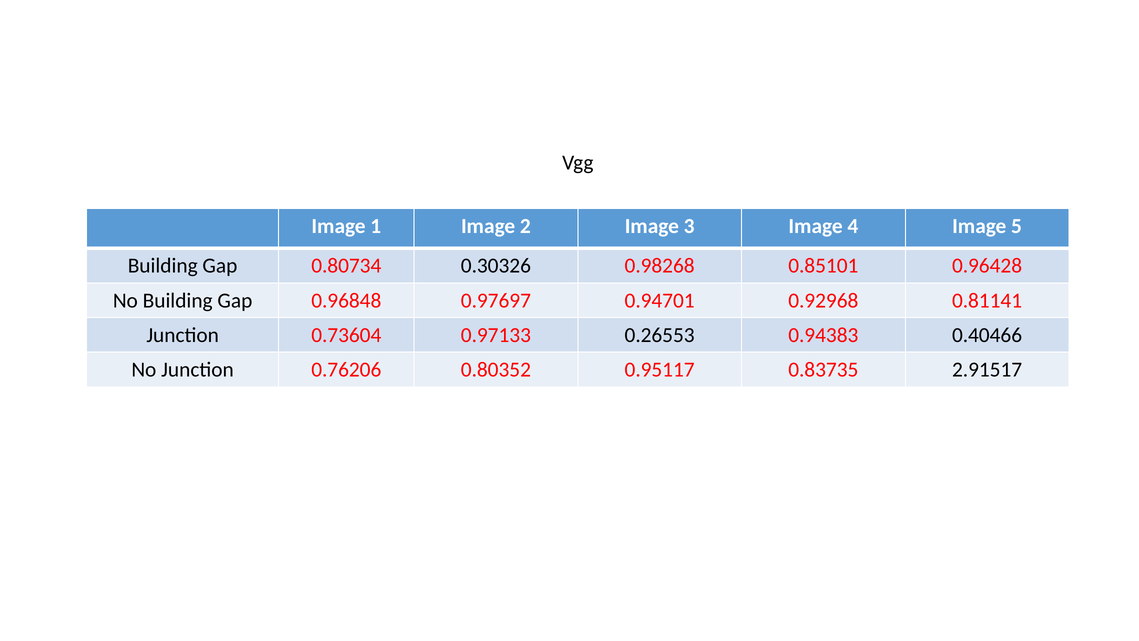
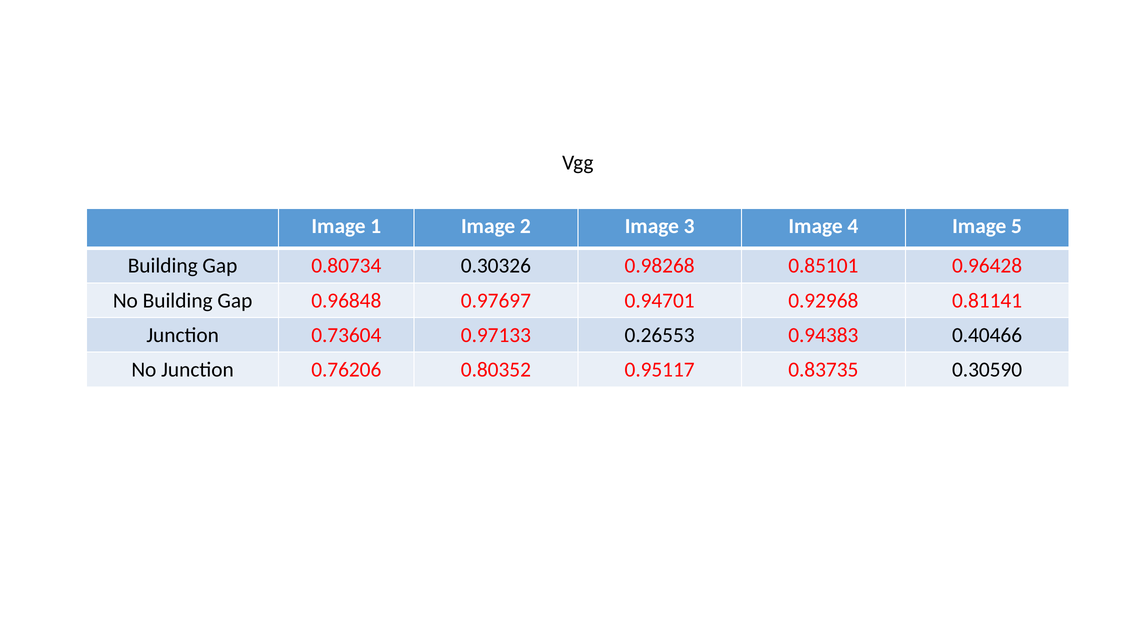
2.91517: 2.91517 -> 0.30590
